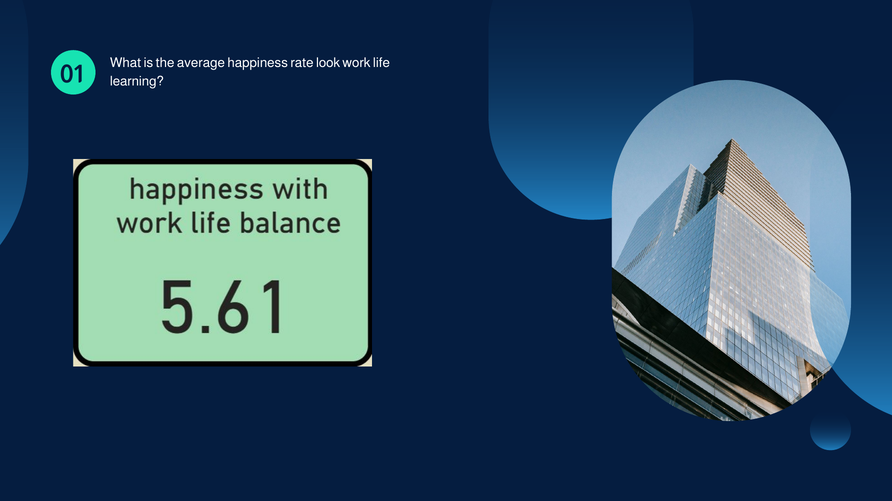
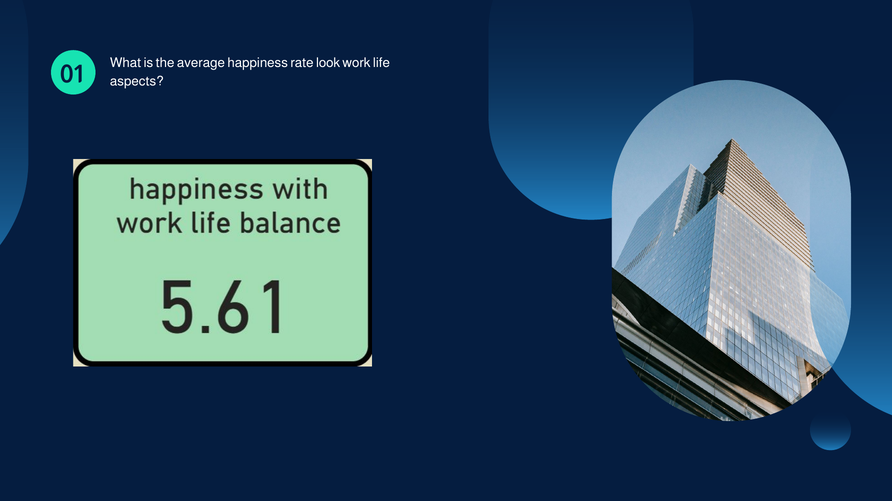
learning: learning -> aspects
